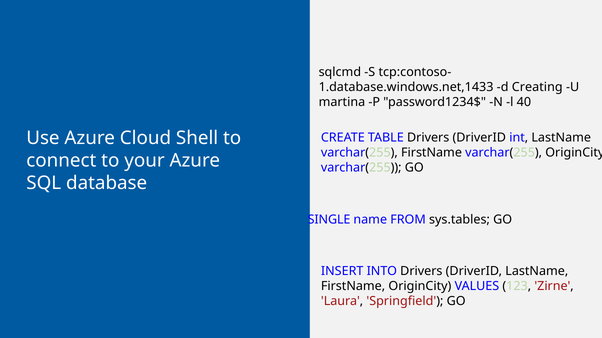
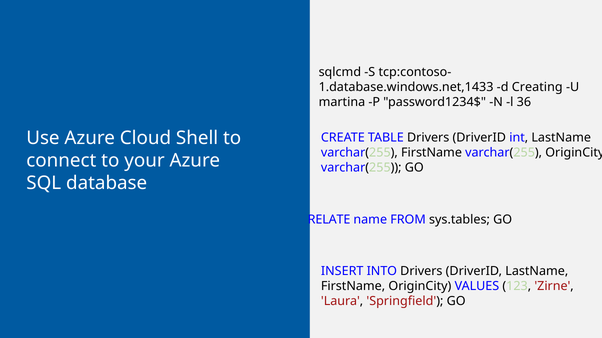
40: 40 -> 36
SINGLE: SINGLE -> RELATE
